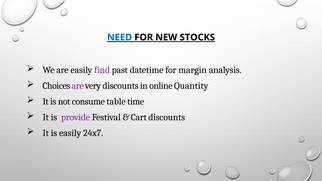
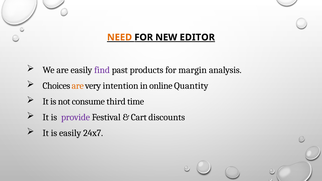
NEED colour: blue -> orange
STOCKS: STOCKS -> EDITOR
datetime: datetime -> products
are at (78, 86) colour: purple -> orange
very discounts: discounts -> intention
table: table -> third
